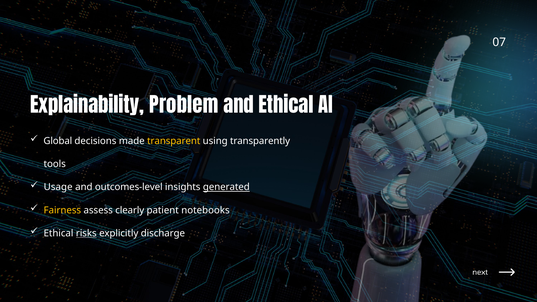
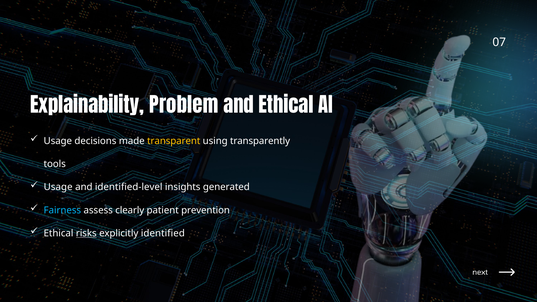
Global at (58, 141): Global -> Usage
outcomes-level: outcomes-level -> identified-level
generated underline: present -> none
Fairness colour: yellow -> light blue
notebooks: notebooks -> prevention
discharge: discharge -> identified
